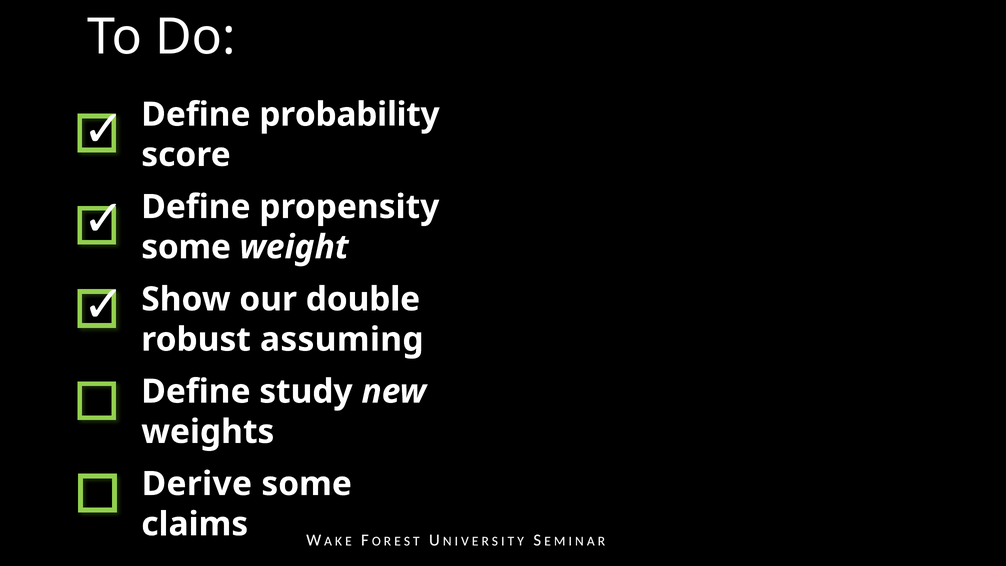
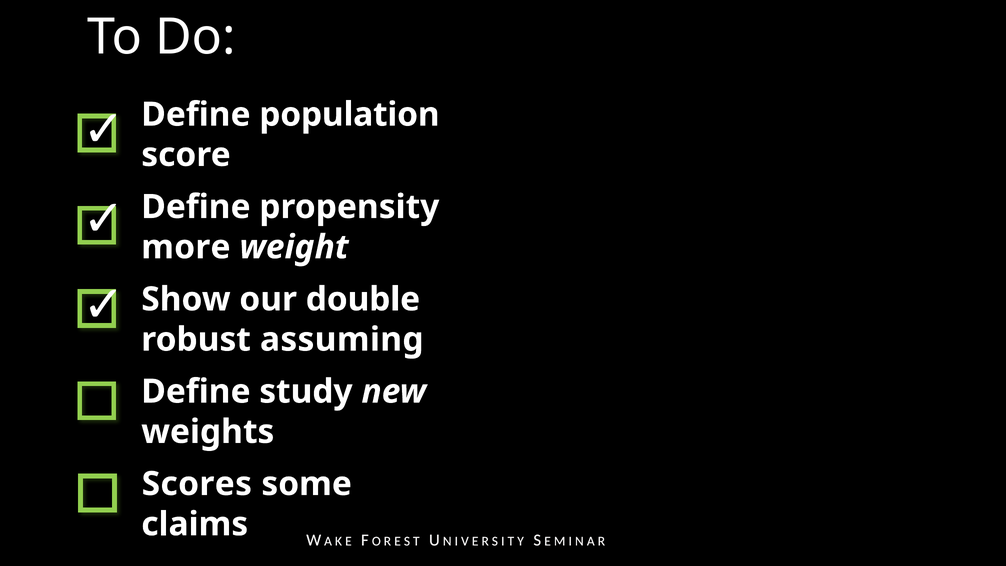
probability: probability -> population
some at (186, 247): some -> more
Derive: Derive -> Scores
